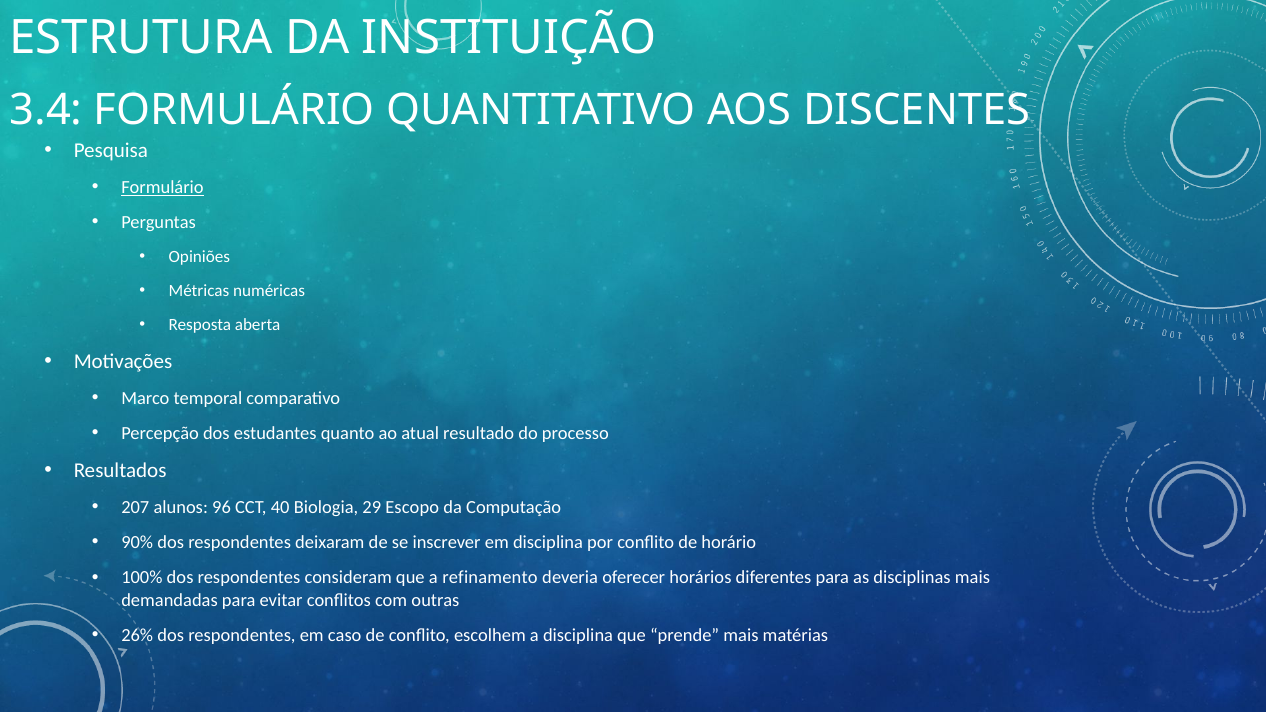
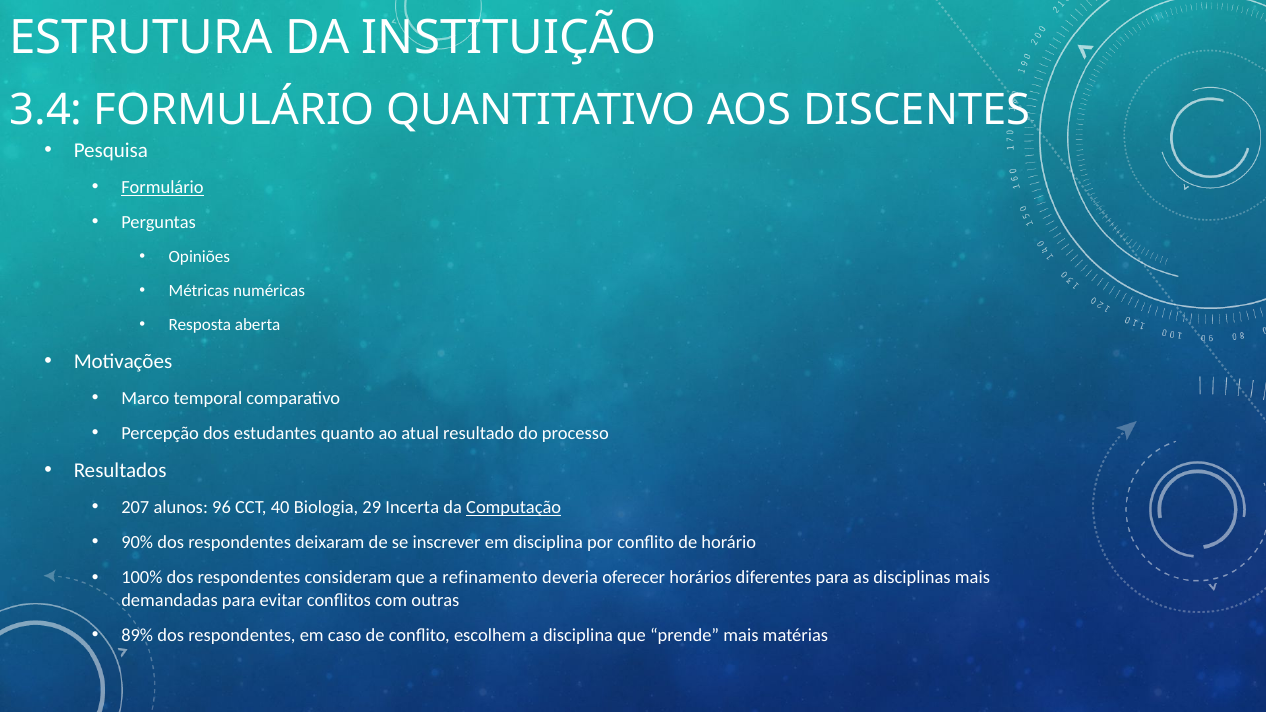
Escopo: Escopo -> Incerta
Computação underline: none -> present
26%: 26% -> 89%
